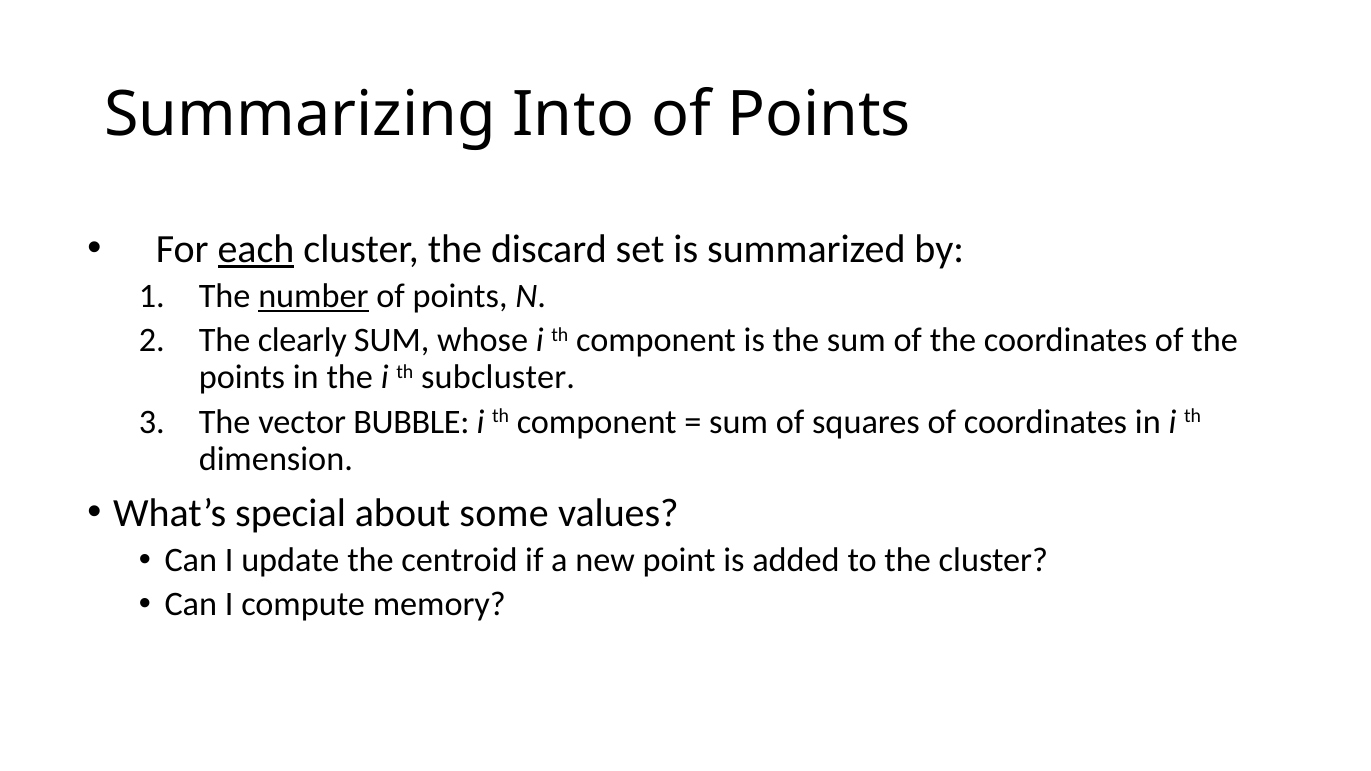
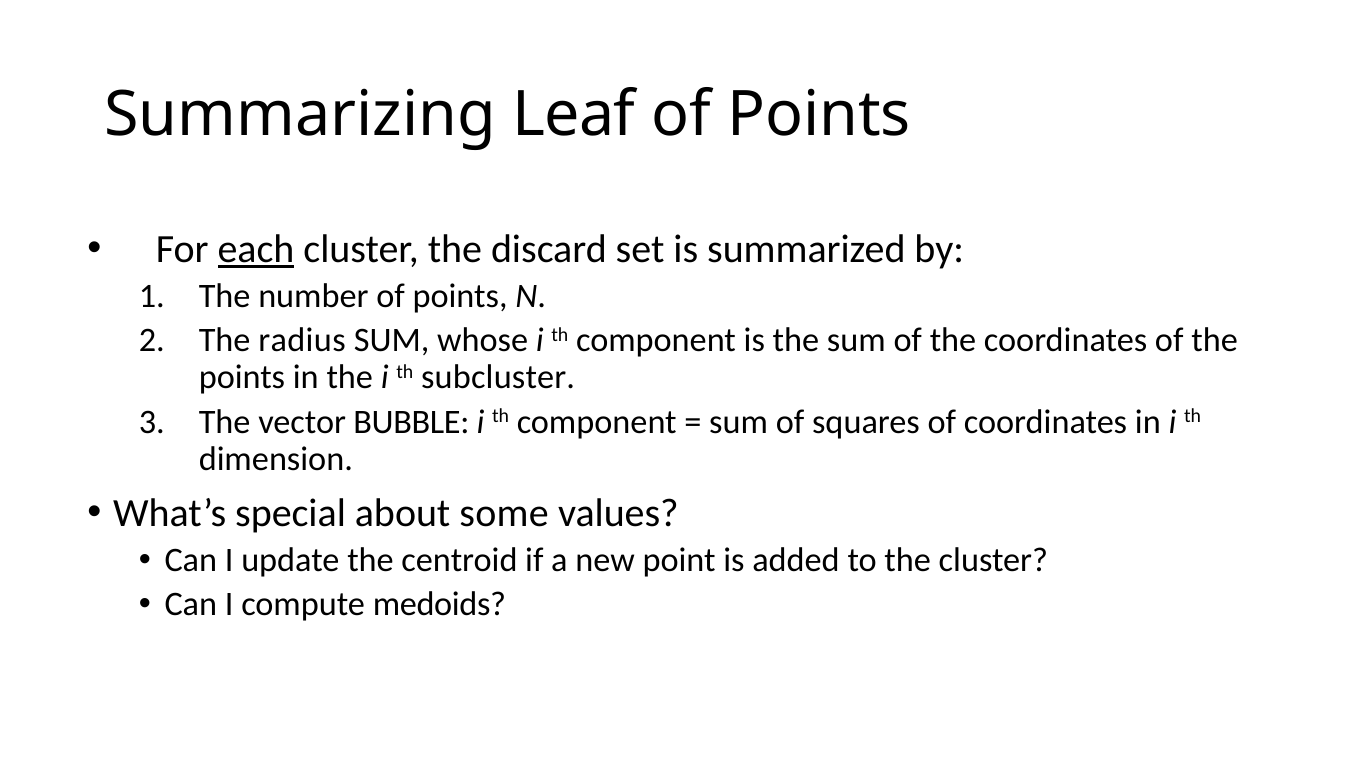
Into: Into -> Leaf
number underline: present -> none
clearly: clearly -> radius
memory: memory -> medoids
